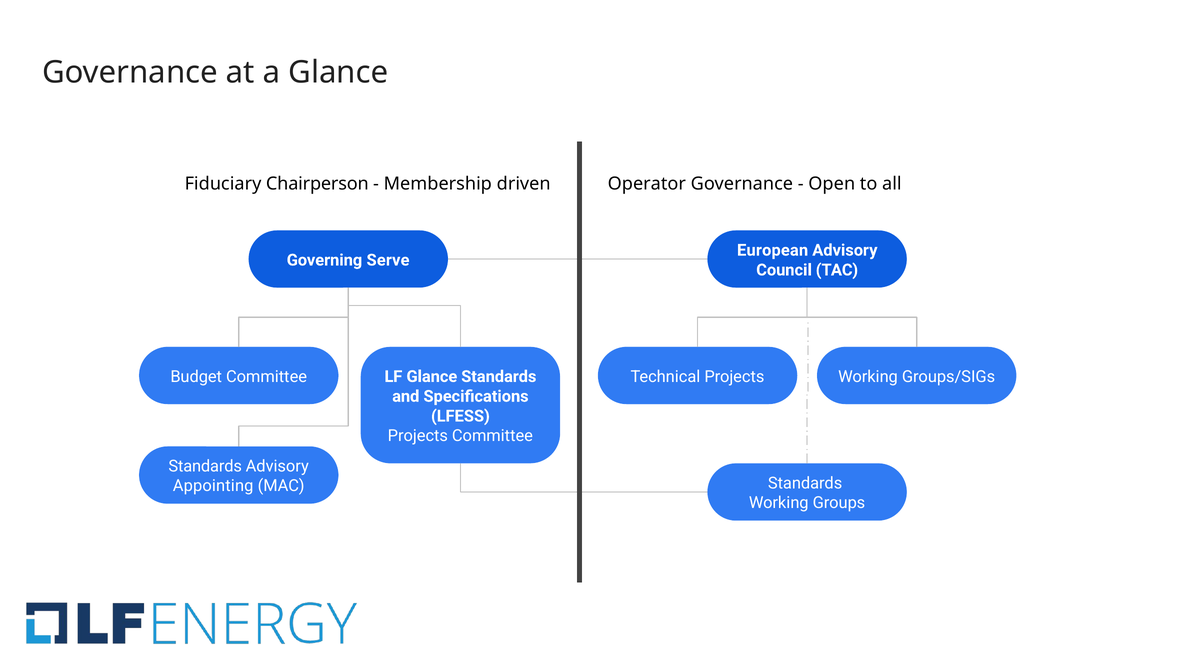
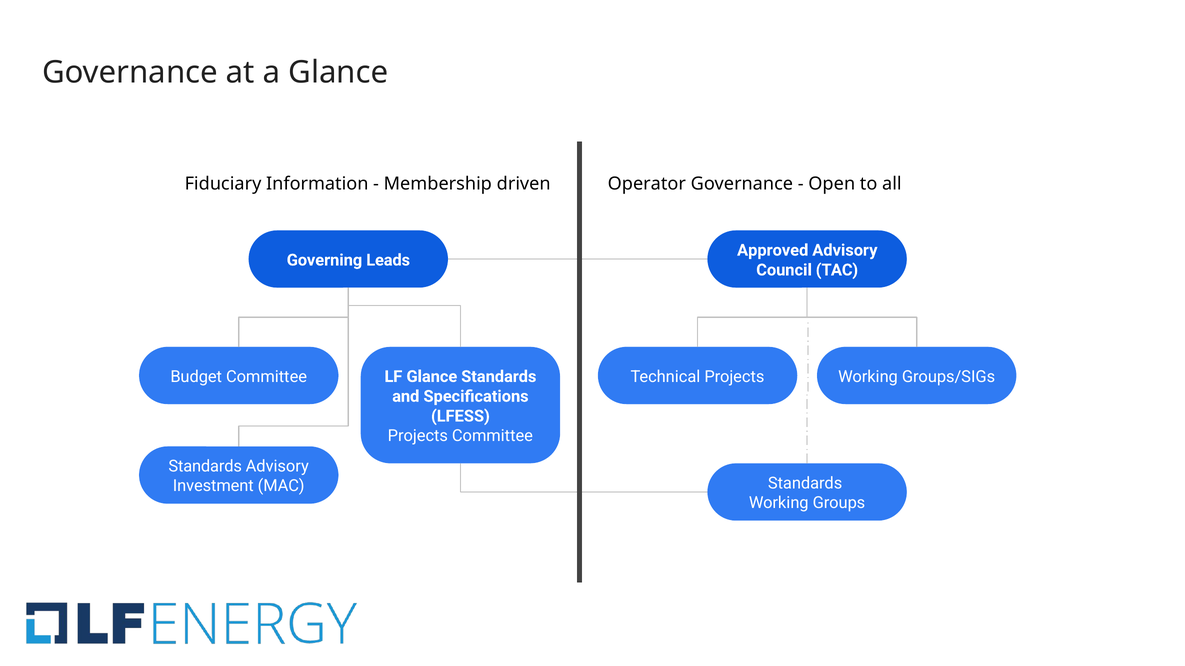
Chairperson: Chairperson -> Information
European: European -> Approved
Serve: Serve -> Leads
Appointing: Appointing -> Investment
